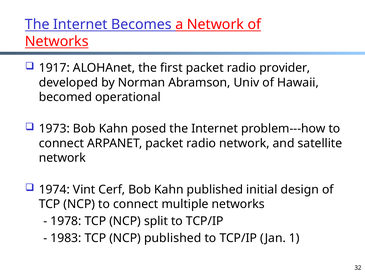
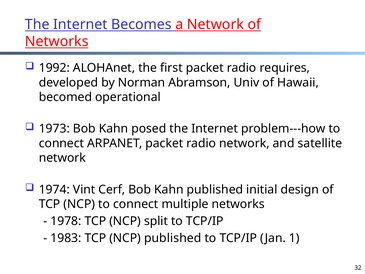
1917: 1917 -> 1992
provider: provider -> requires
